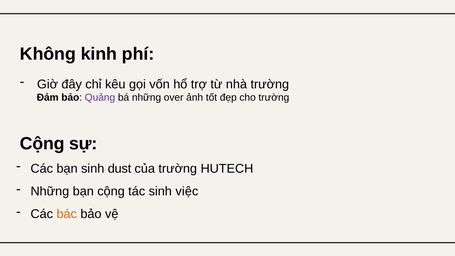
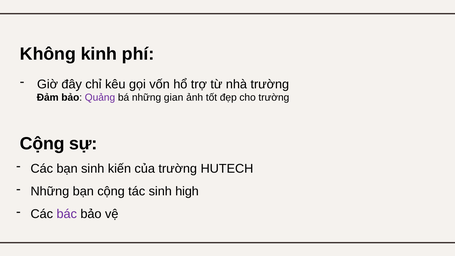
over: over -> gian
dust: dust -> kiến
việc: việc -> high
bác colour: orange -> purple
